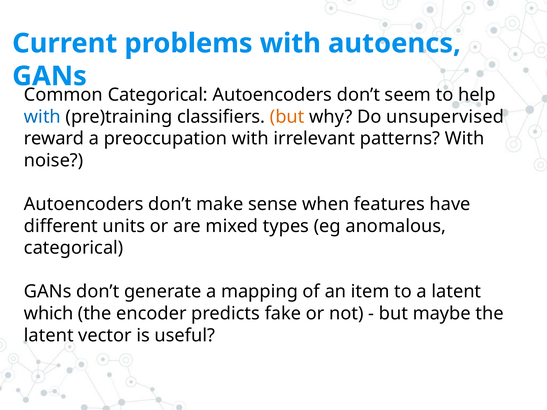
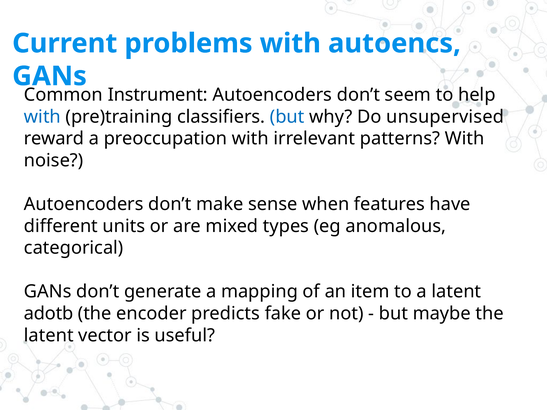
Categorical at (158, 95): Categorical -> Instrument
but at (287, 117) colour: orange -> blue
which: which -> adotb
